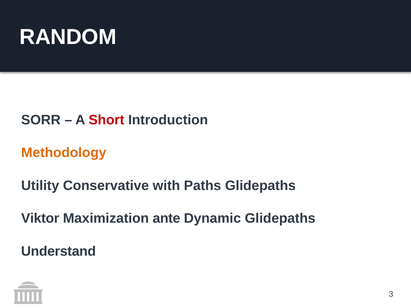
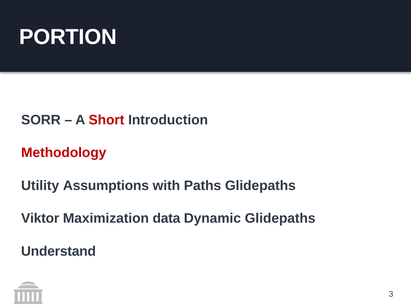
RANDOM: RANDOM -> PORTION
Methodology colour: orange -> red
Conservative: Conservative -> Assumptions
ante: ante -> data
